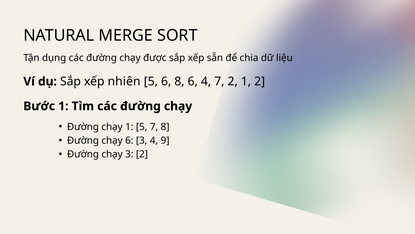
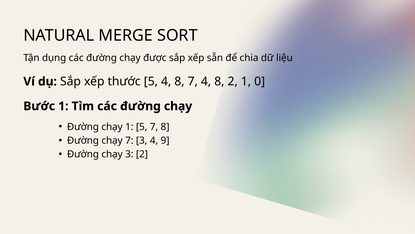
nhiên: nhiên -> thước
5 6: 6 -> 4
8 6: 6 -> 7
7 at (219, 81): 7 -> 8
1 2: 2 -> 0
chạy 6: 6 -> 7
